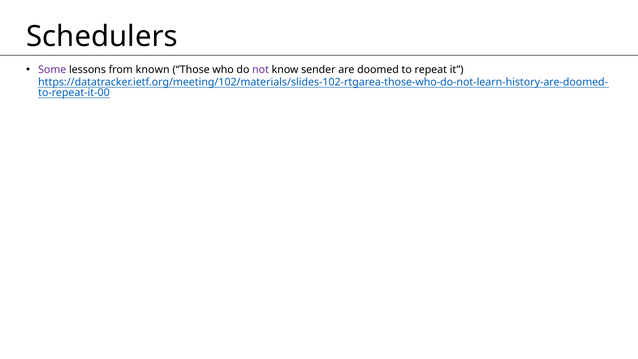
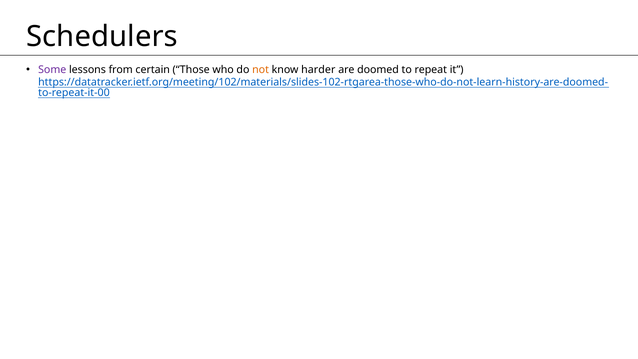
known: known -> certain
not colour: purple -> orange
sender: sender -> harder
